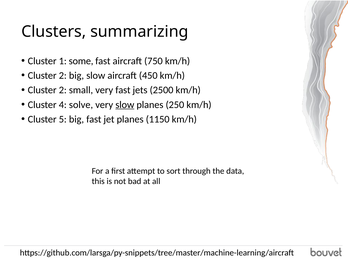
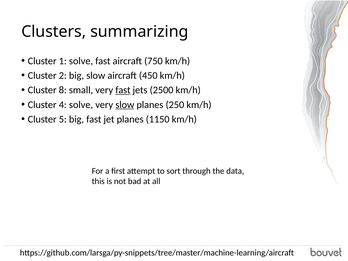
1 some: some -> solve
2 at (63, 90): 2 -> 8
fast at (123, 90) underline: none -> present
